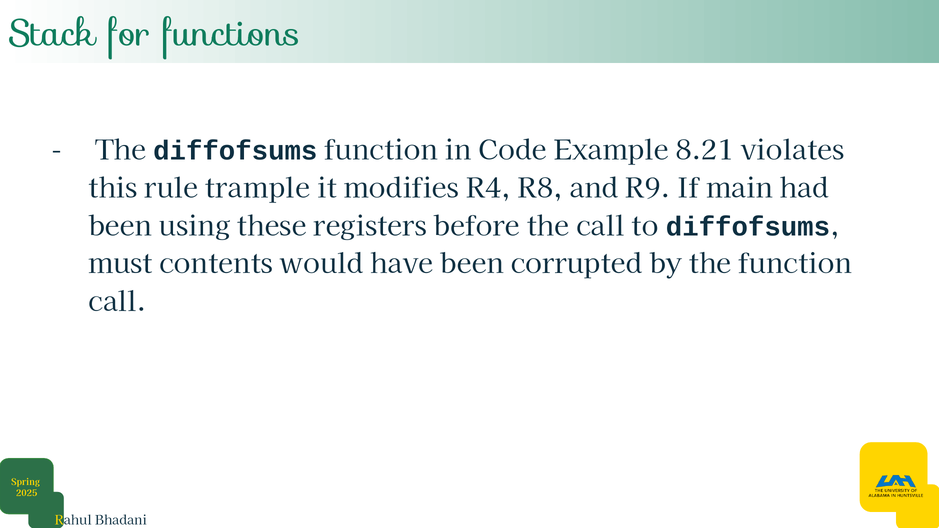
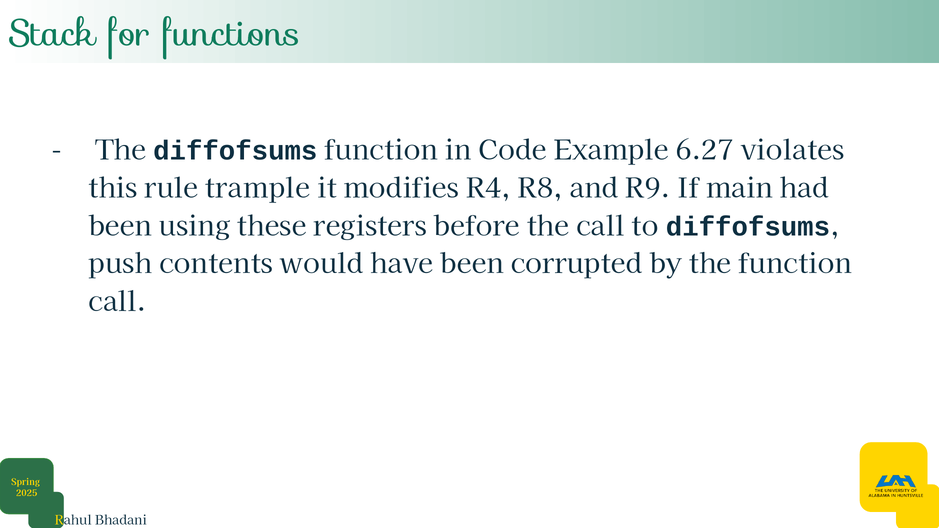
8.21: 8.21 -> 6.27
must: must -> push
